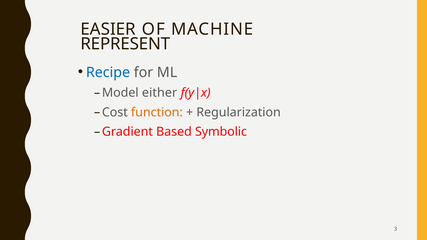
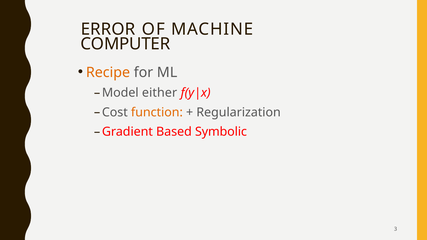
EASIER: EASIER -> ERROR
REPRESENT: REPRESENT -> COMPUTER
Recipe colour: blue -> orange
